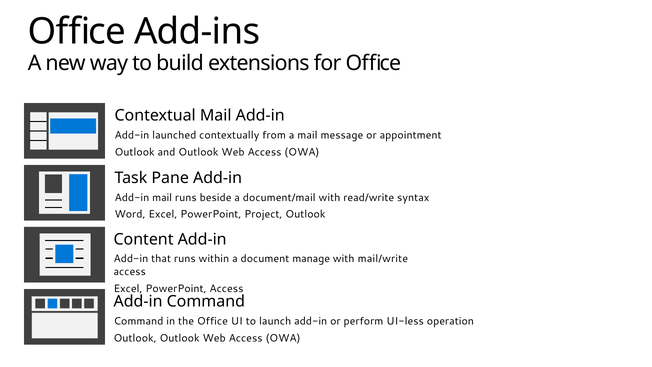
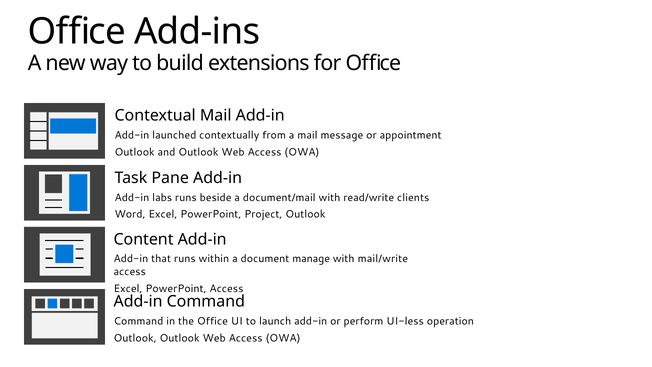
Add-in mail: mail -> labs
syntax: syntax -> clients
